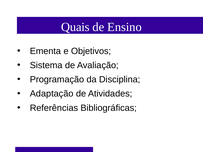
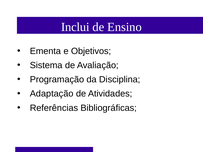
Quais: Quais -> Inclui
